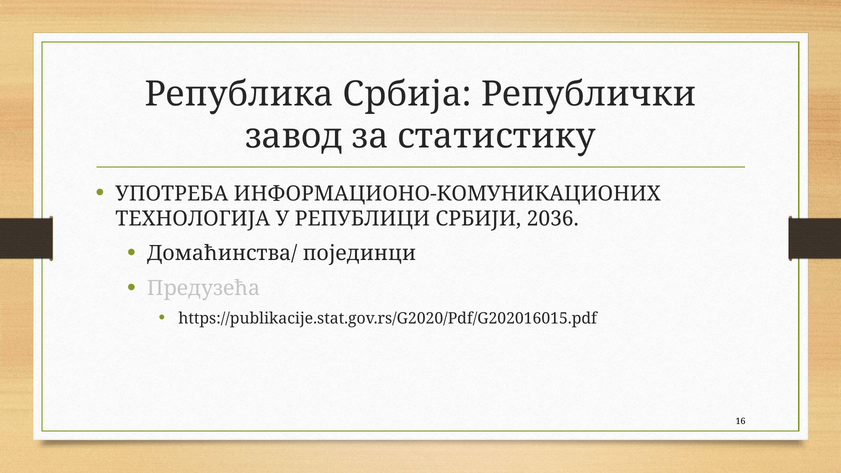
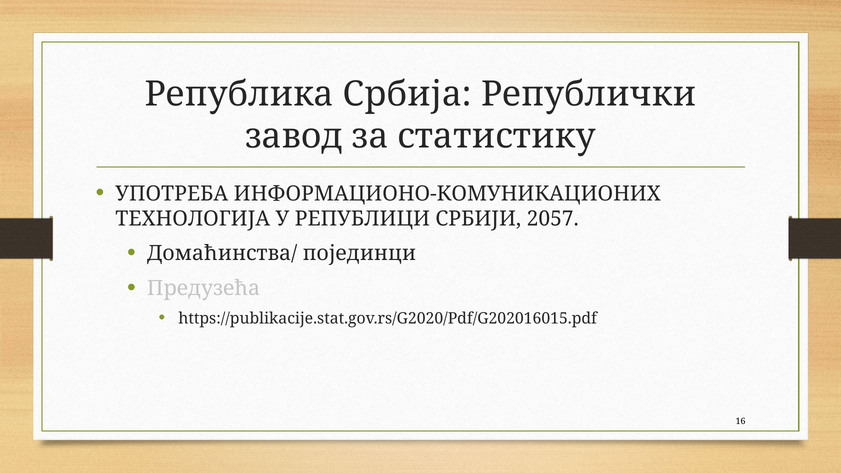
2036: 2036 -> 2057
